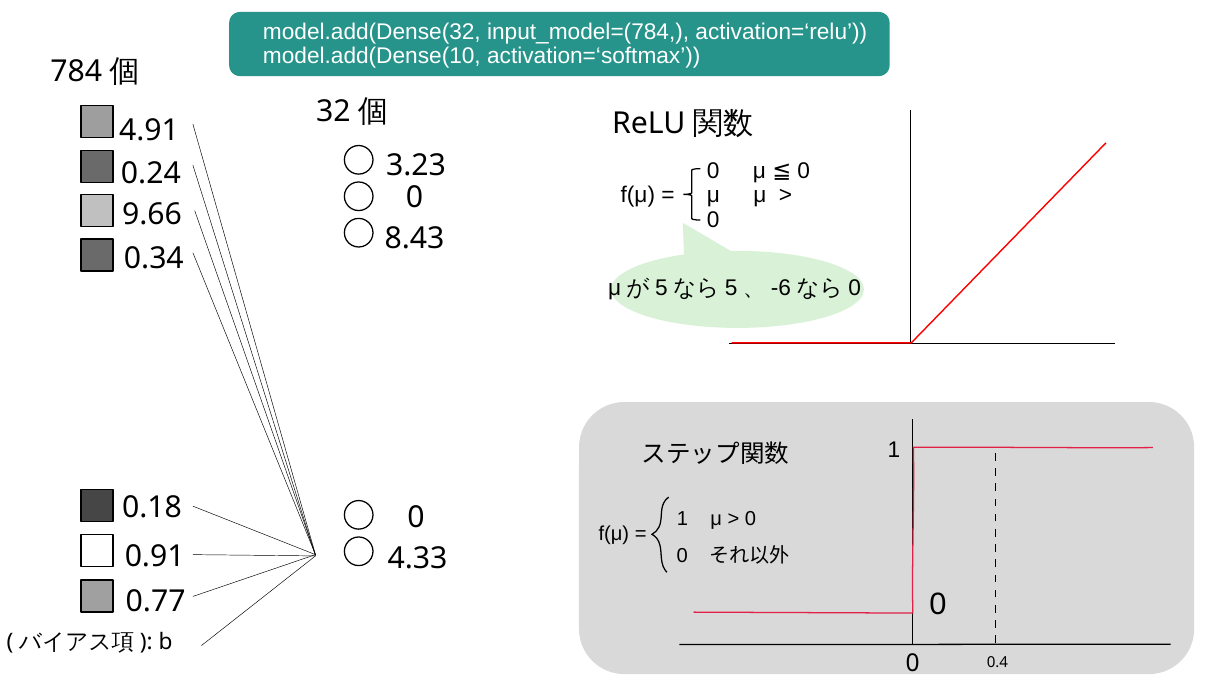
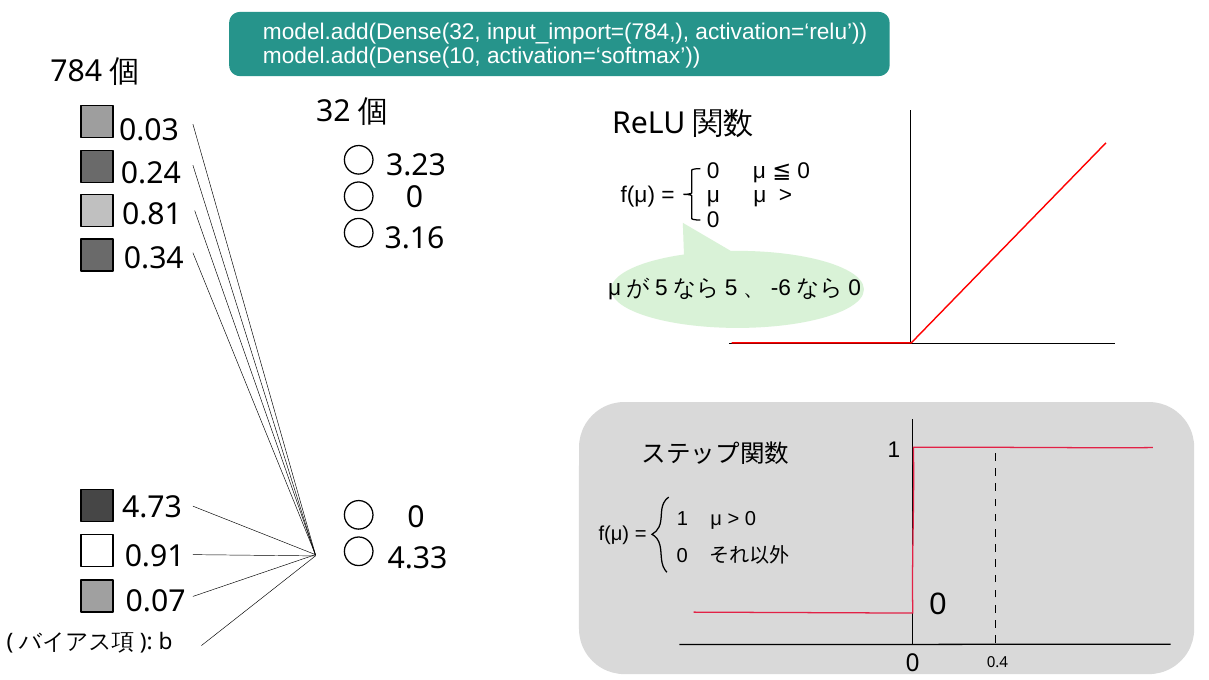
input_model=(784: input_model=(784 -> input_import=(784
4.91: 4.91 -> 0.03
9.66: 9.66 -> 0.81
8.43: 8.43 -> 3.16
0.18: 0.18 -> 4.73
0.77: 0.77 -> 0.07
